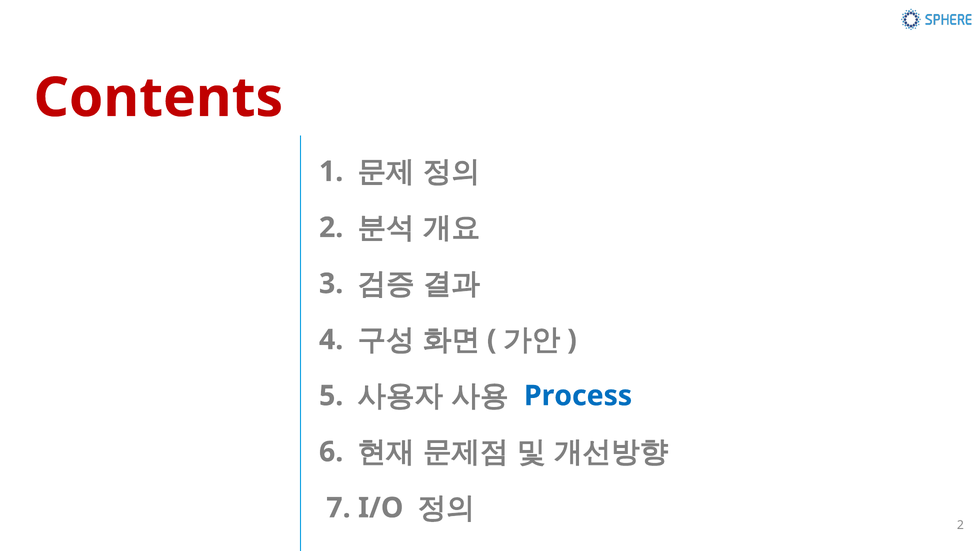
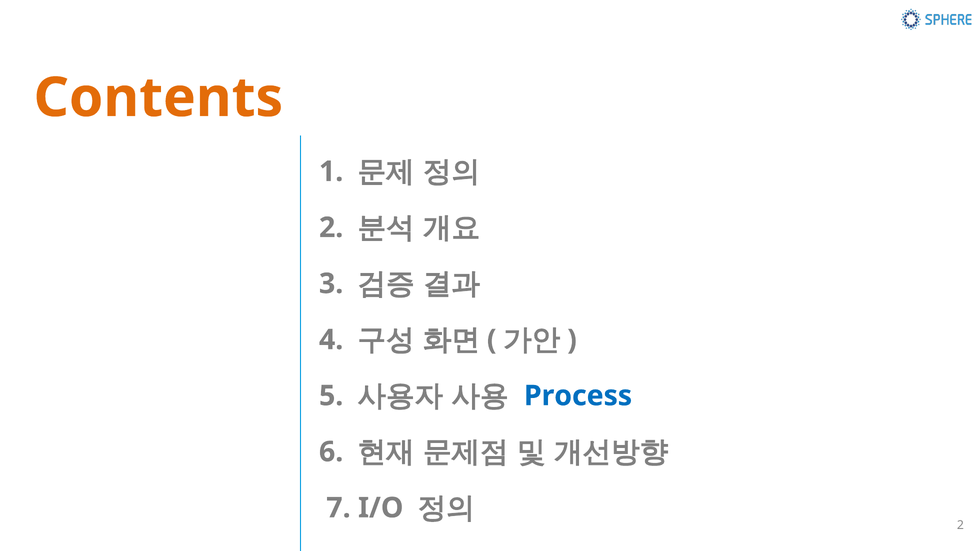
Contents colour: red -> orange
